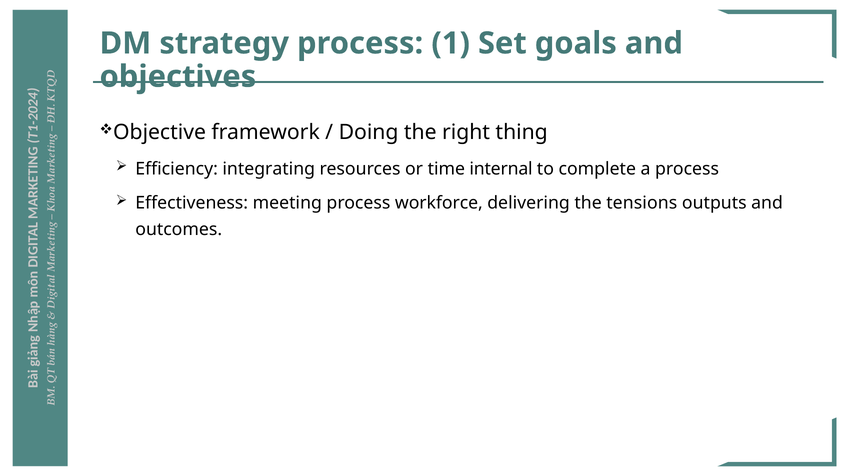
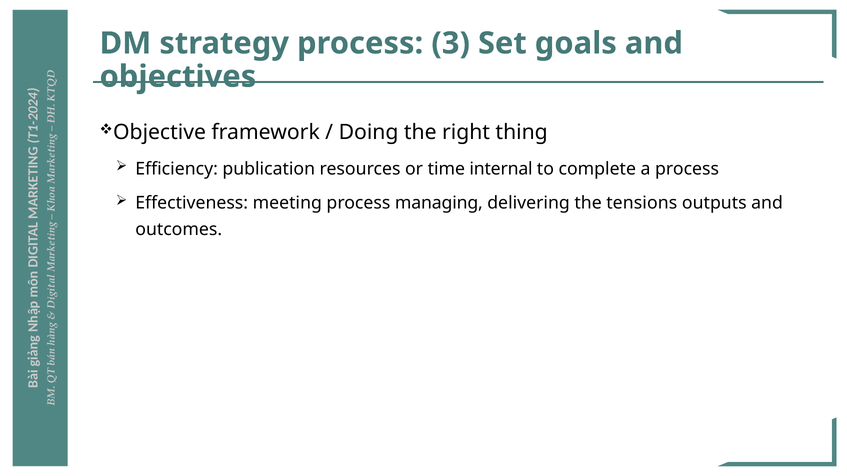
process 1: 1 -> 3
integrating: integrating -> publication
workforce: workforce -> managing
